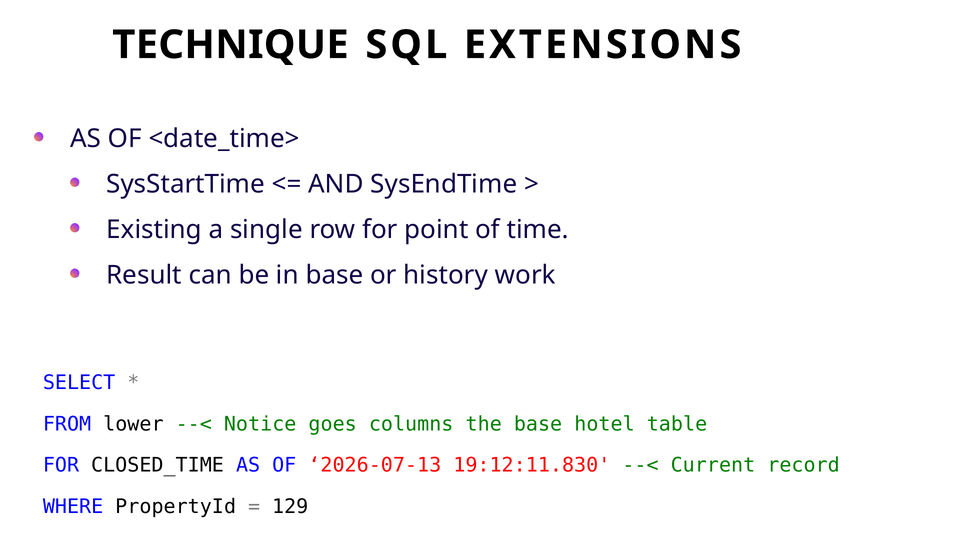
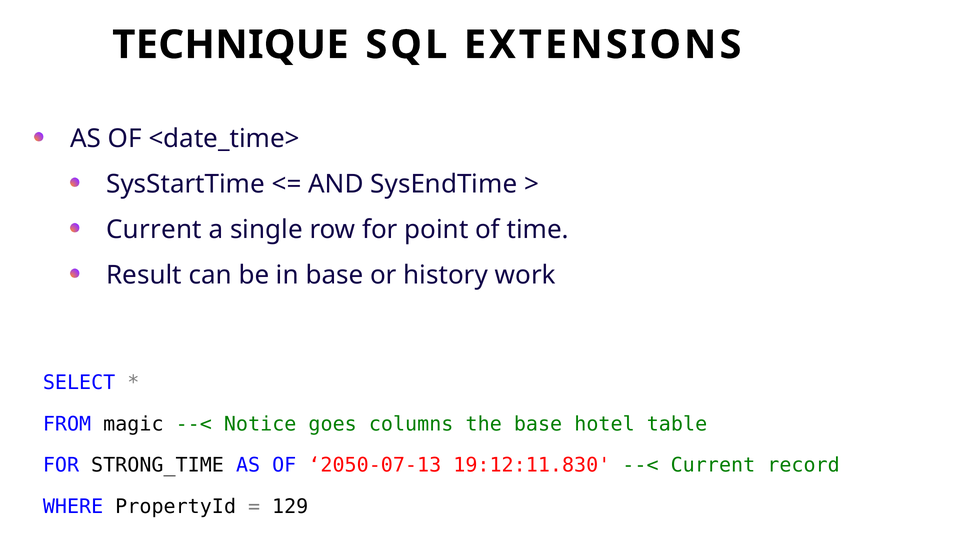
Existing at (154, 230): Existing -> Current
lower: lower -> magic
CLOSED_TIME: CLOSED_TIME -> STRONG_TIME
2026-07-13: 2026-07-13 -> 2050-07-13
